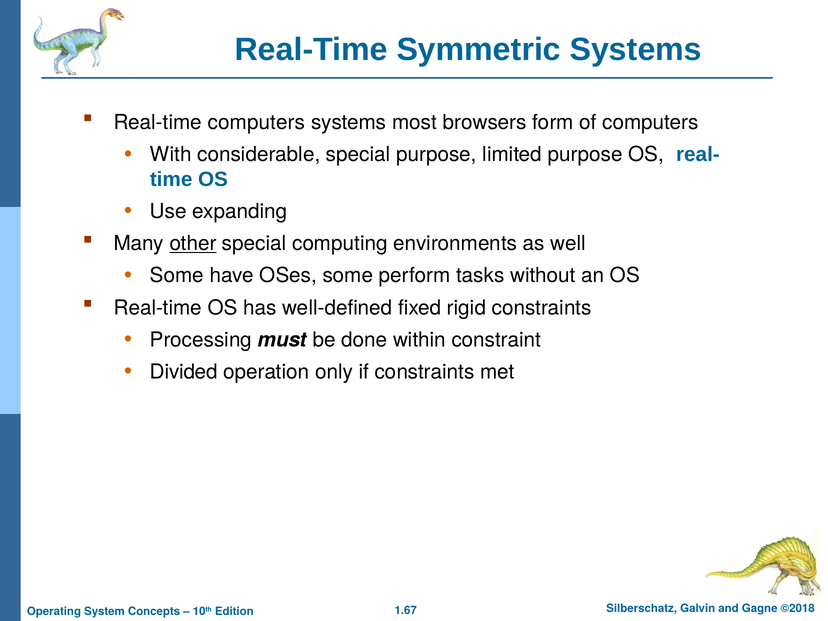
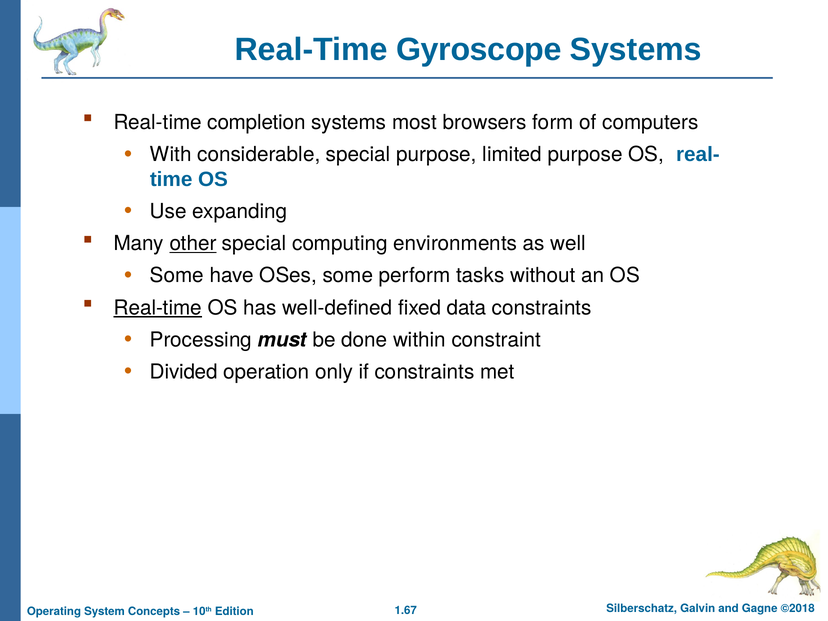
Symmetric: Symmetric -> Gyroscope
Real-time computers: computers -> completion
Real-time at (158, 308) underline: none -> present
rigid: rigid -> data
